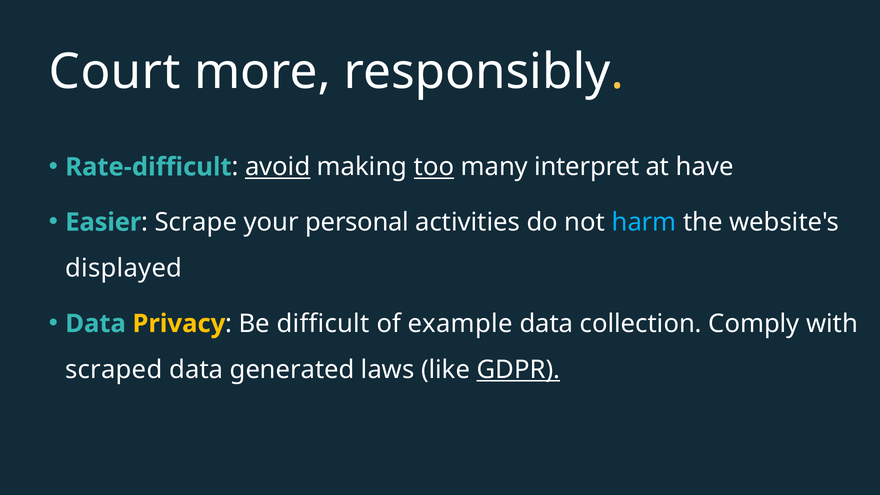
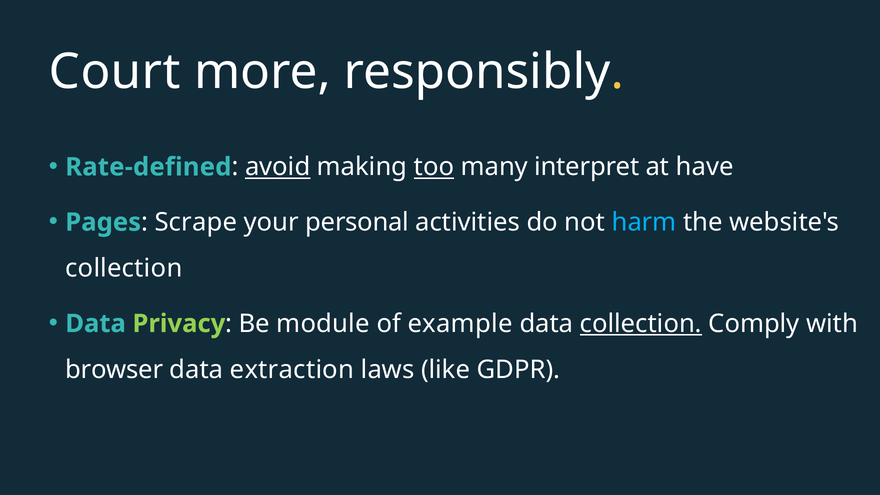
Rate-difficult: Rate-difficult -> Rate-defined
Easier: Easier -> Pages
displayed at (124, 268): displayed -> collection
Privacy colour: yellow -> light green
difficult: difficult -> module
collection at (641, 324) underline: none -> present
scraped: scraped -> browser
generated: generated -> extraction
GDPR underline: present -> none
